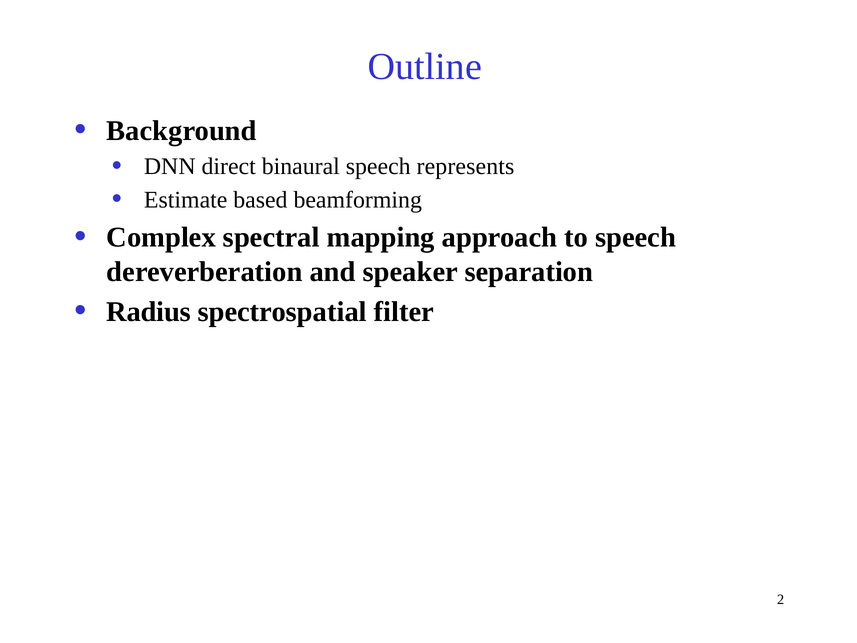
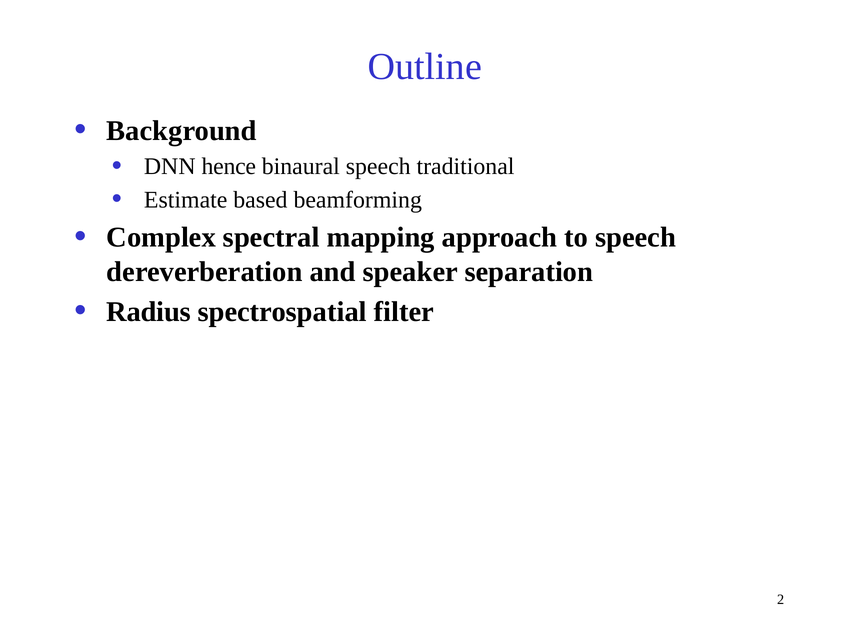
direct: direct -> hence
represents: represents -> traditional
